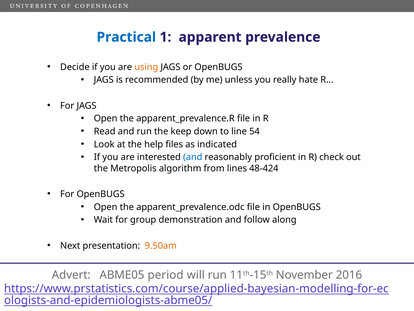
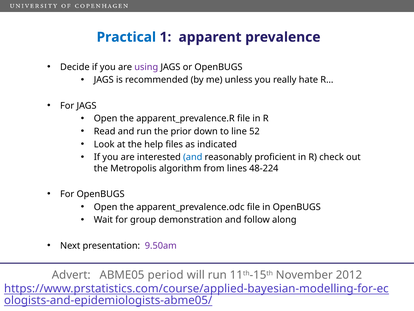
using colour: orange -> purple
keep: keep -> prior
54: 54 -> 52
48-424: 48-424 -> 48-224
9.50am colour: orange -> purple
2016: 2016 -> 2012
